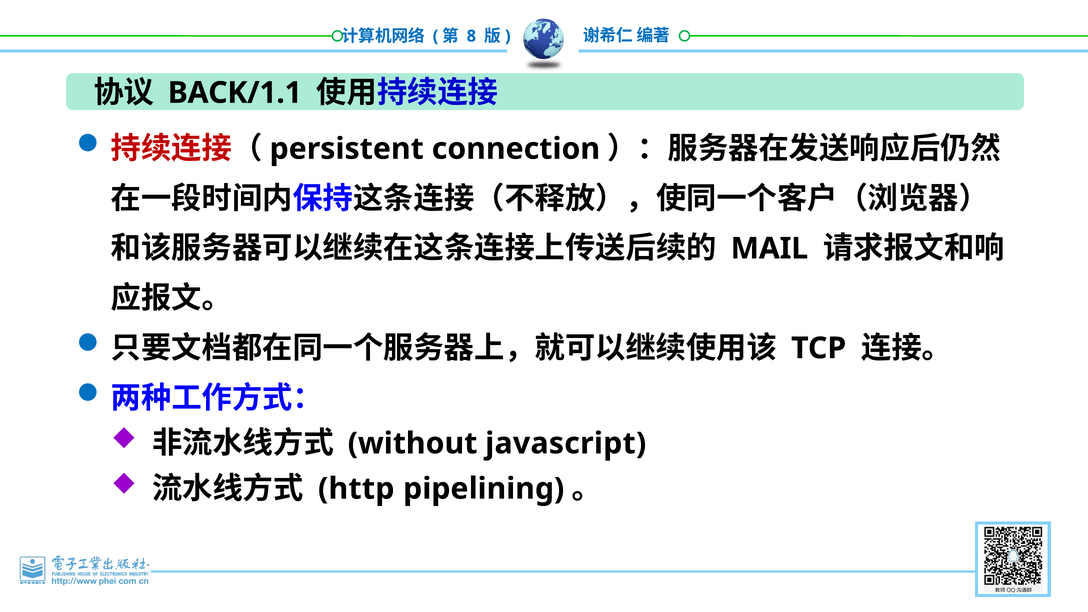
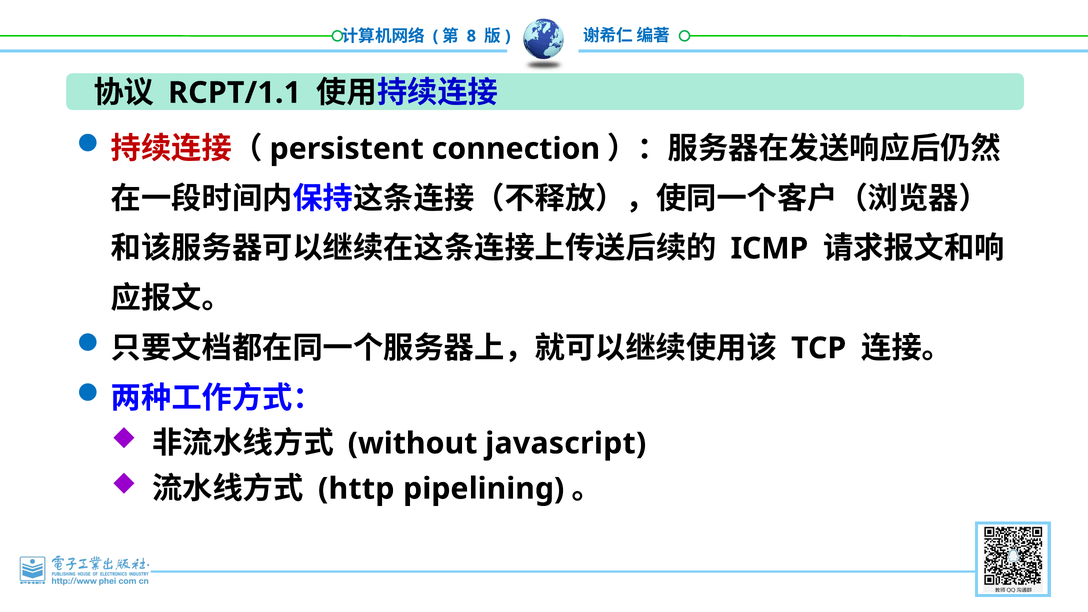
BACK/1.1: BACK/1.1 -> RCPT/1.1
MAIL: MAIL -> ICMP
